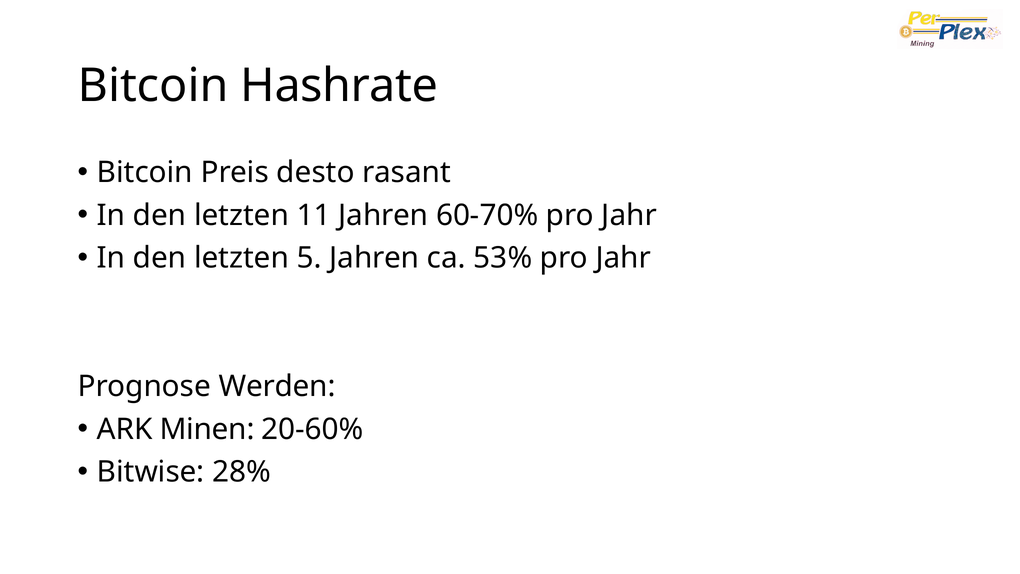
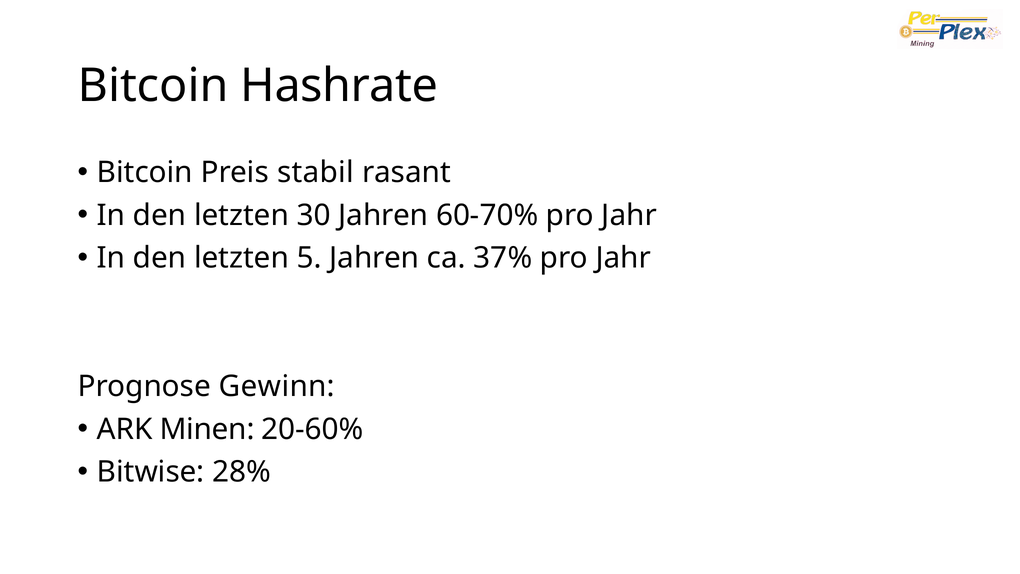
desto: desto -> stabil
11: 11 -> 30
53%: 53% -> 37%
Werden: Werden -> Gewinn
